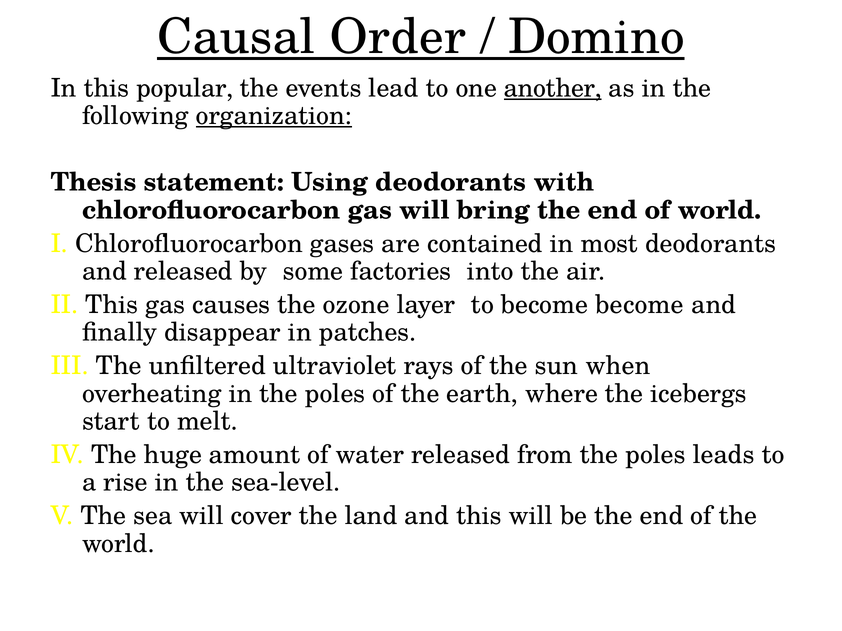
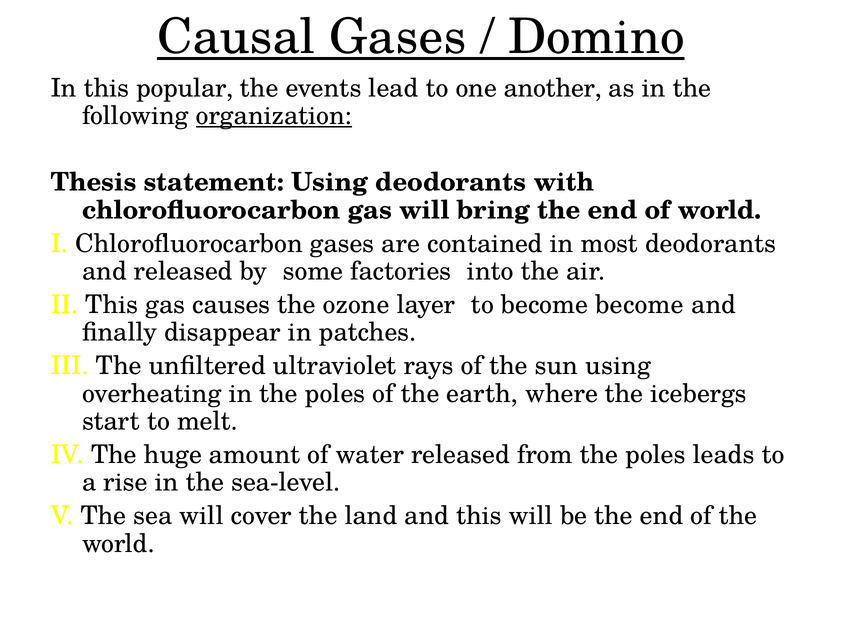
Causal Order: Order -> Gases
another underline: present -> none
sun when: when -> using
